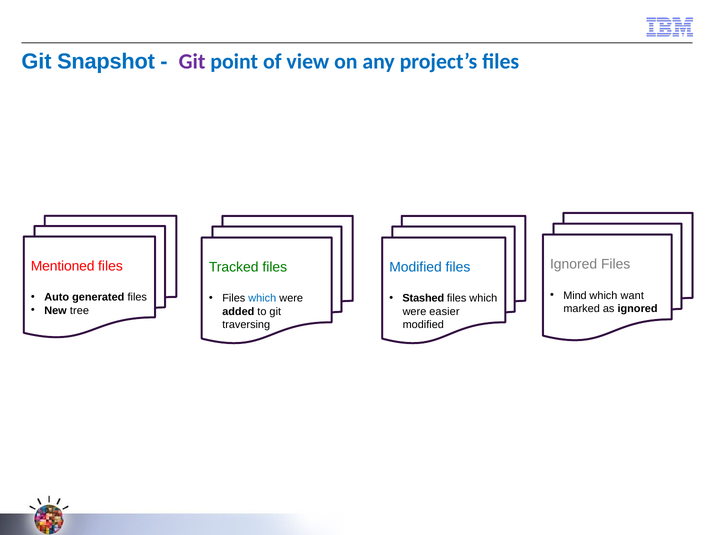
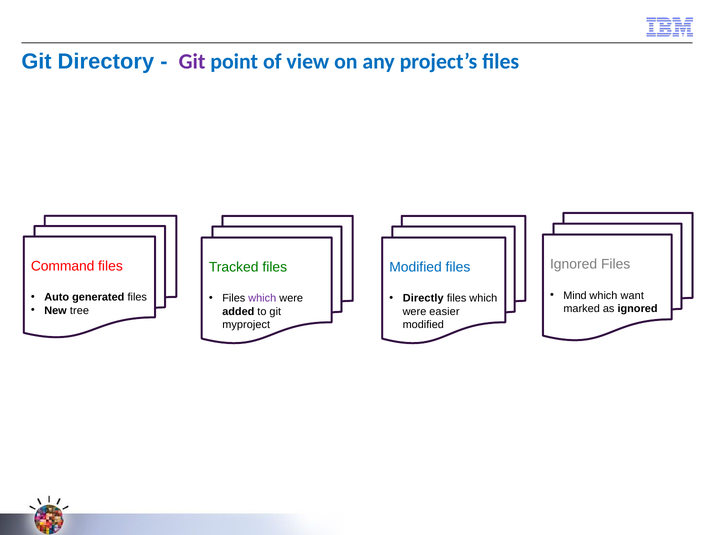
Snapshot: Snapshot -> Directory
Mentioned: Mentioned -> Command
which at (262, 299) colour: blue -> purple
Stashed: Stashed -> Directly
traversing: traversing -> myproject
